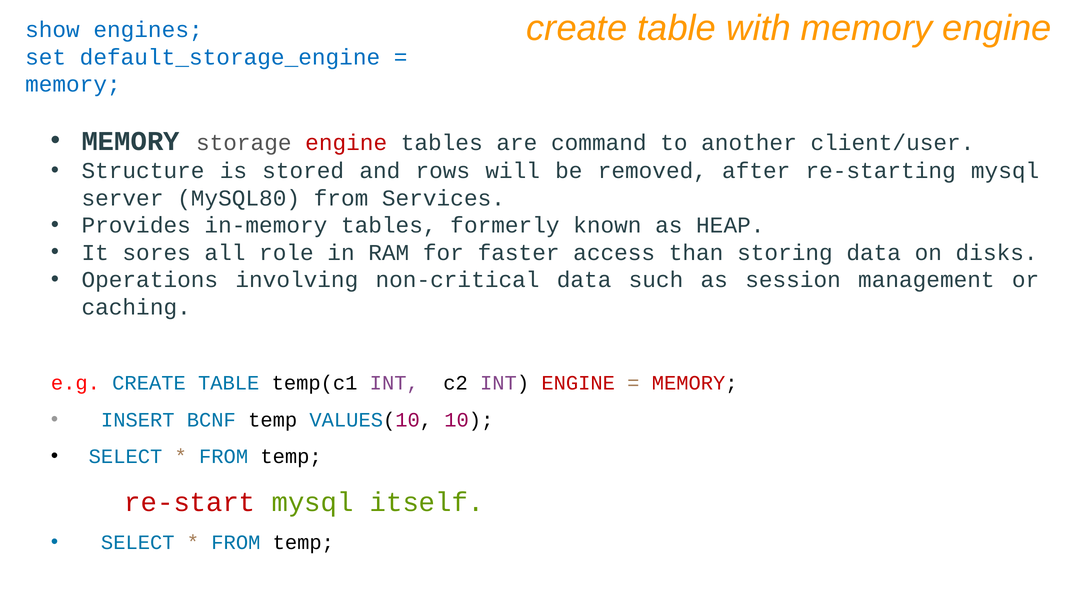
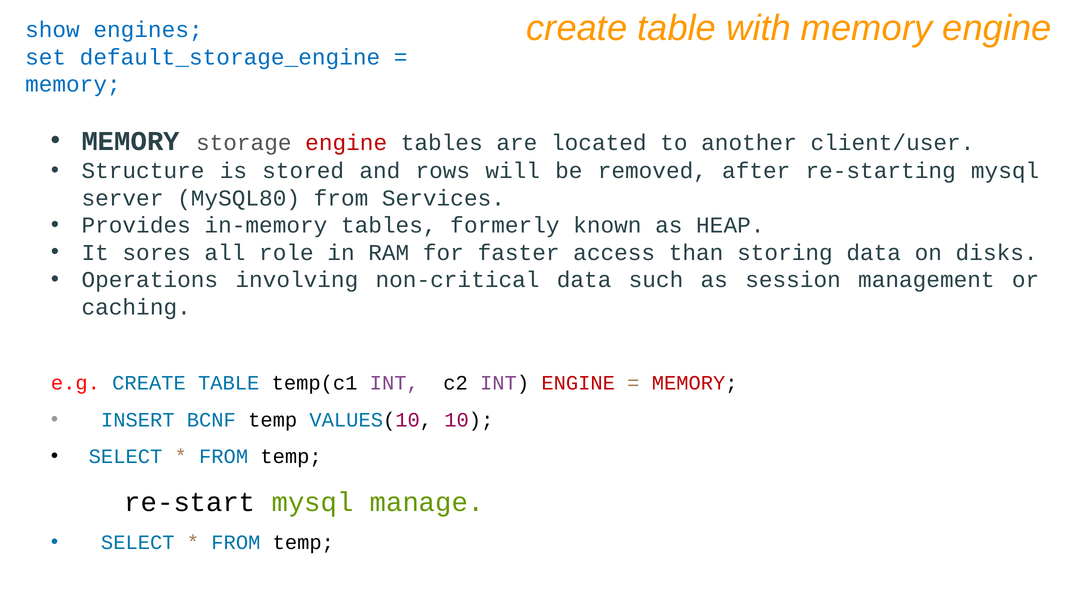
command: command -> located
re-start colour: red -> black
itself: itself -> manage
